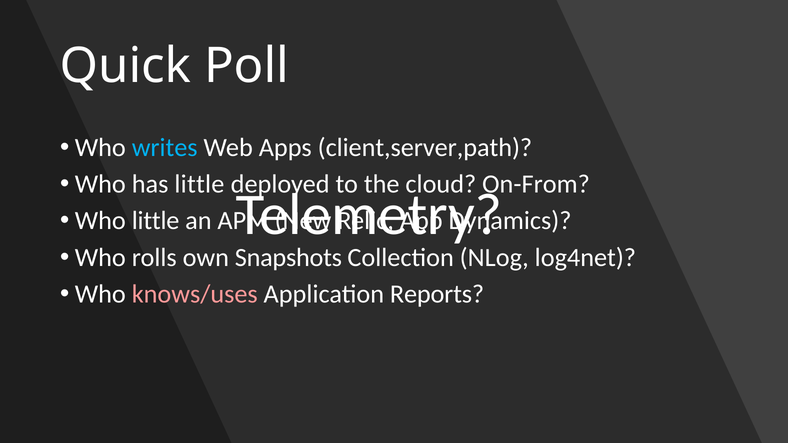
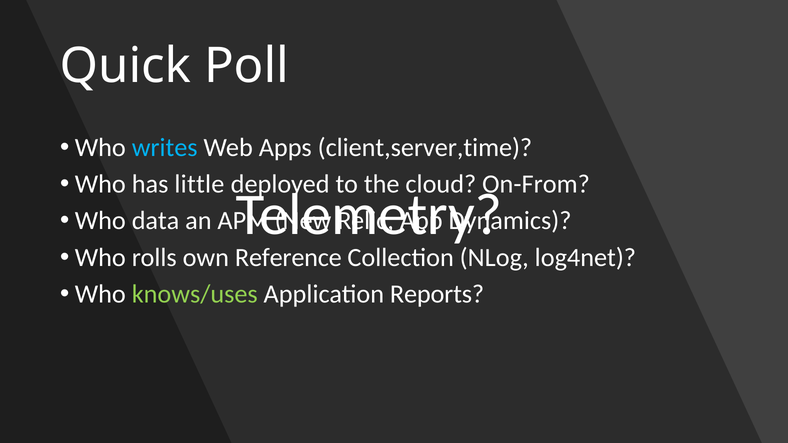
client,server,path: client,server,path -> client,server,time
Who little: little -> data
Snapshots: Snapshots -> Reference
knows/uses colour: pink -> light green
